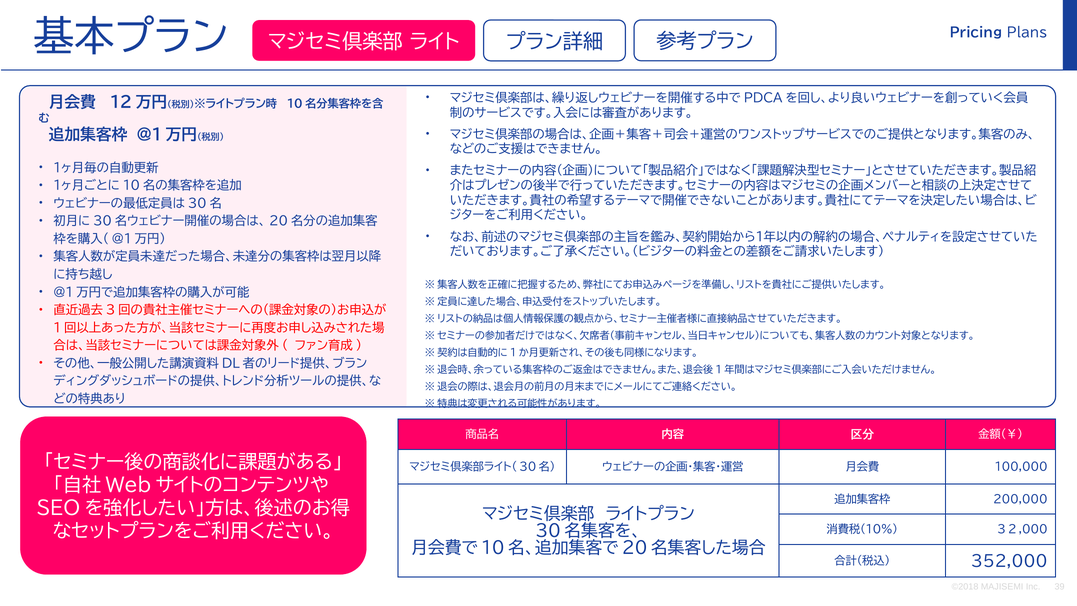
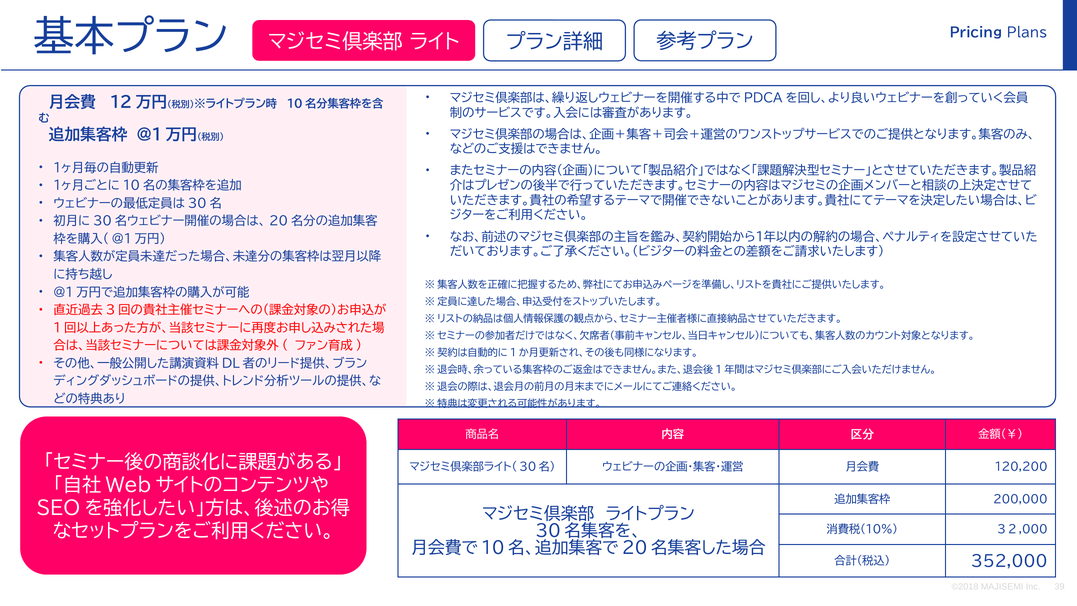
100,000: 100,000 -> 120,200
